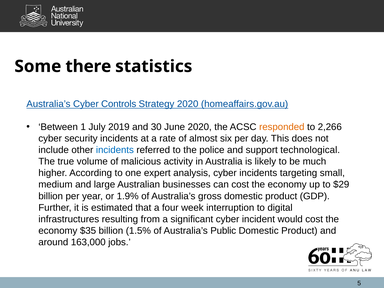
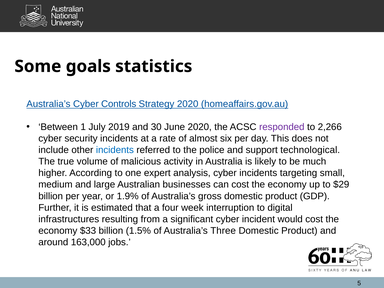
there: there -> goals
responded colour: orange -> purple
$35: $35 -> $33
Public: Public -> Three
